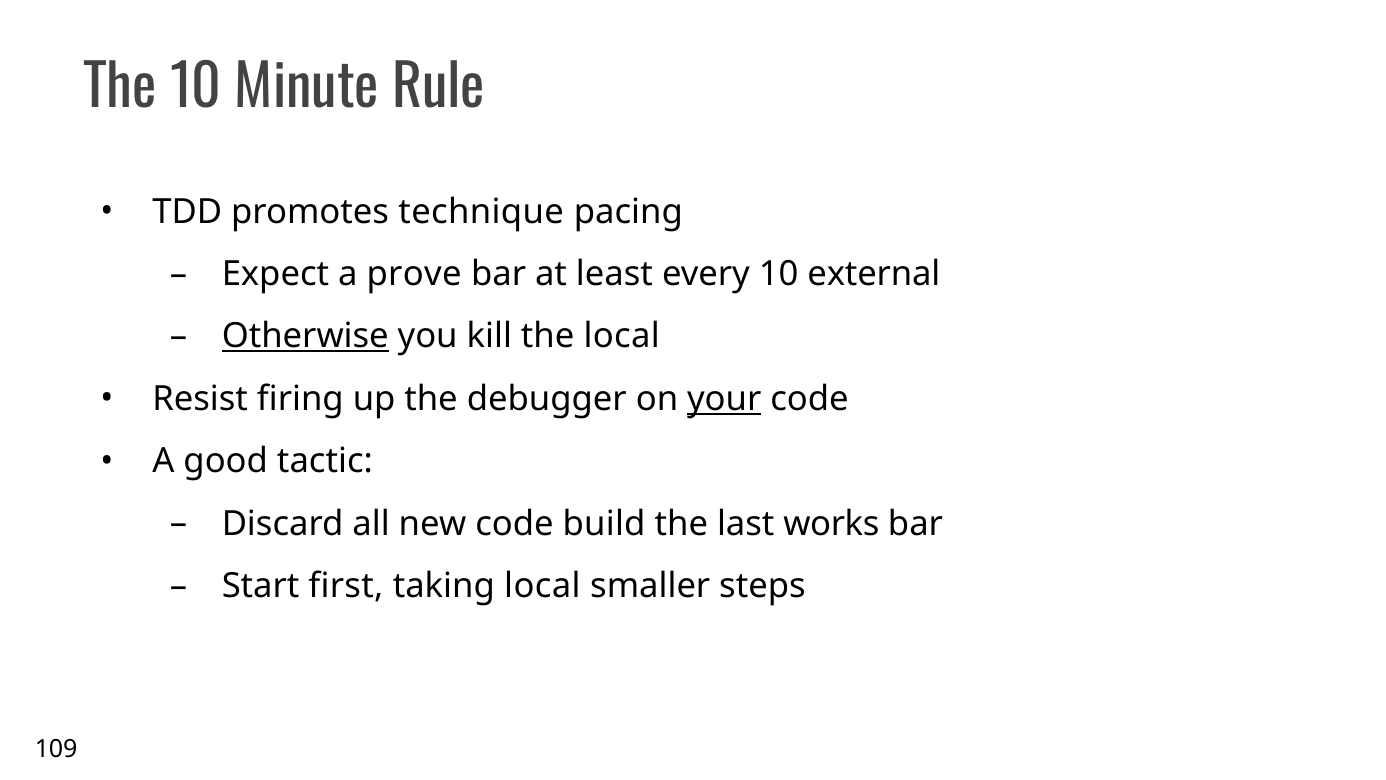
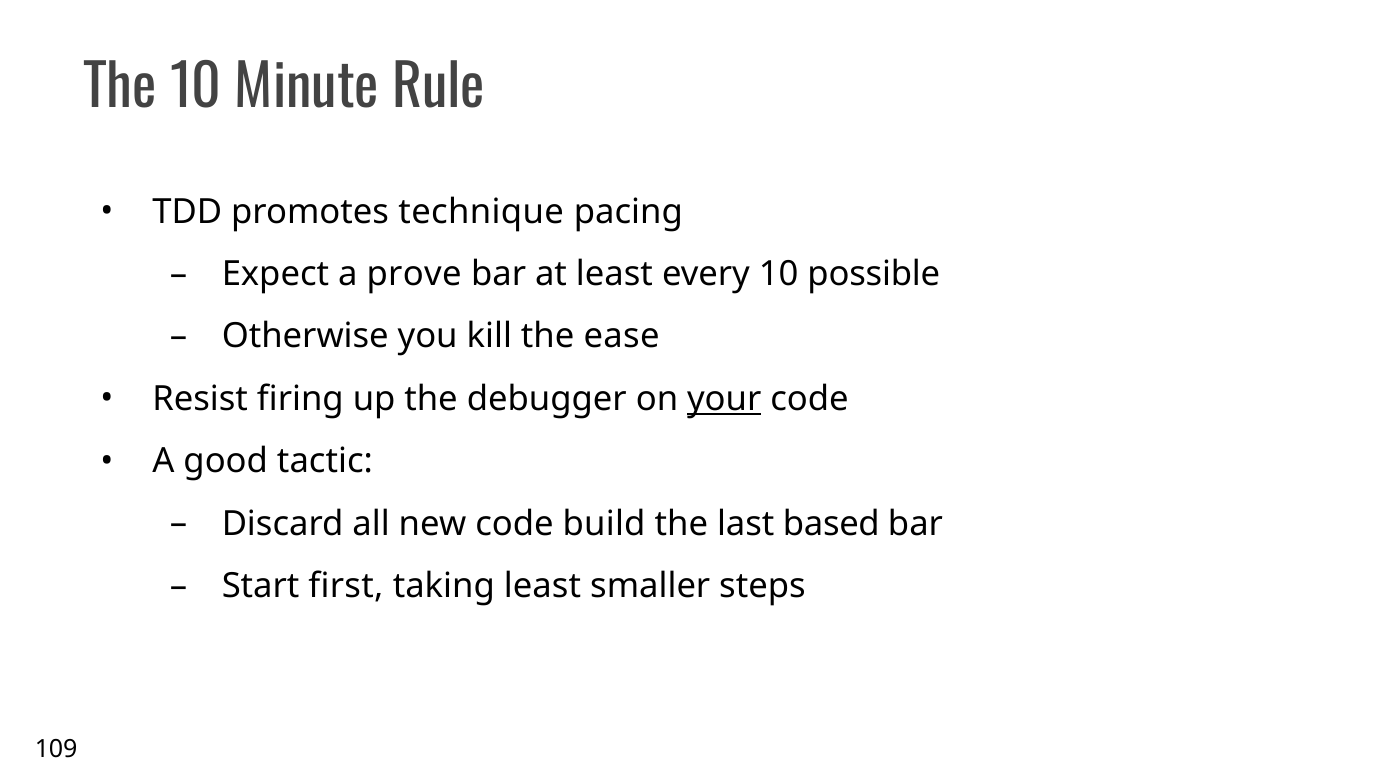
external: external -> possible
Otherwise underline: present -> none
the local: local -> ease
works: works -> based
taking local: local -> least
